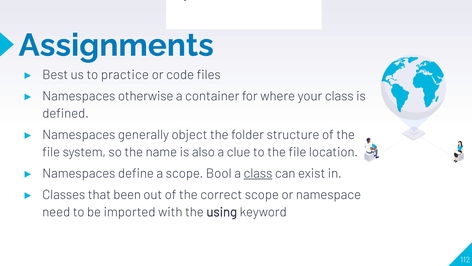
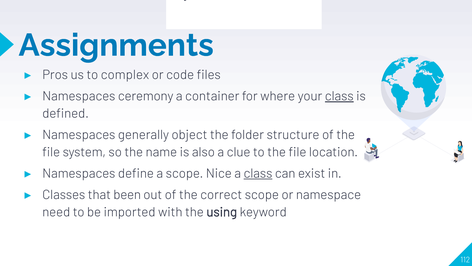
Best: Best -> Pros
practice: practice -> complex
otherwise: otherwise -> ceremony
class at (339, 96) underline: none -> present
Bool: Bool -> Nice
